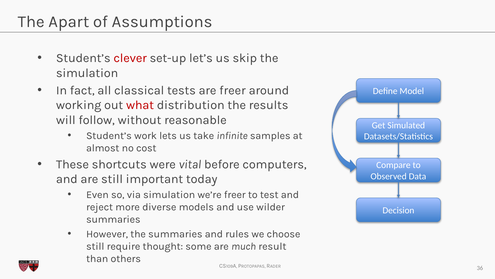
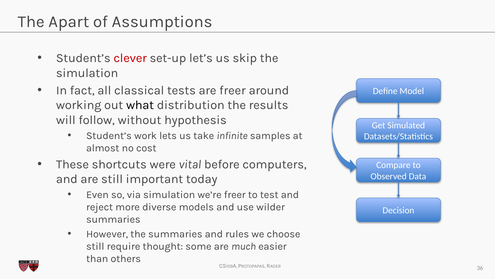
what colour: red -> black
reasonable: reasonable -> hypothesis
result: result -> easier
